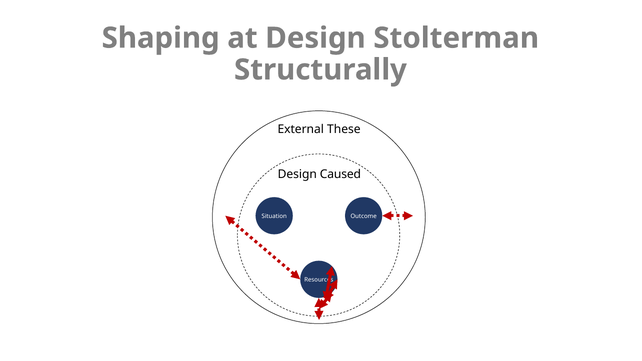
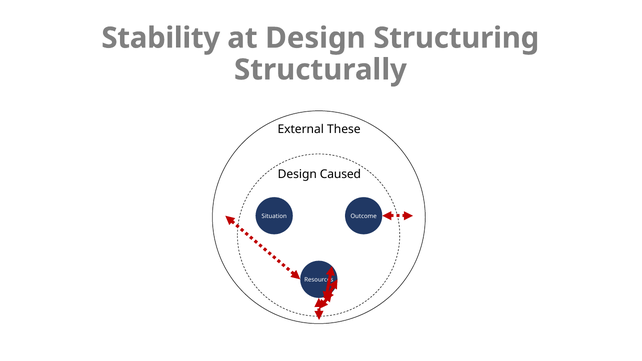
Shaping: Shaping -> Stability
Stolterman: Stolterman -> Structuring
